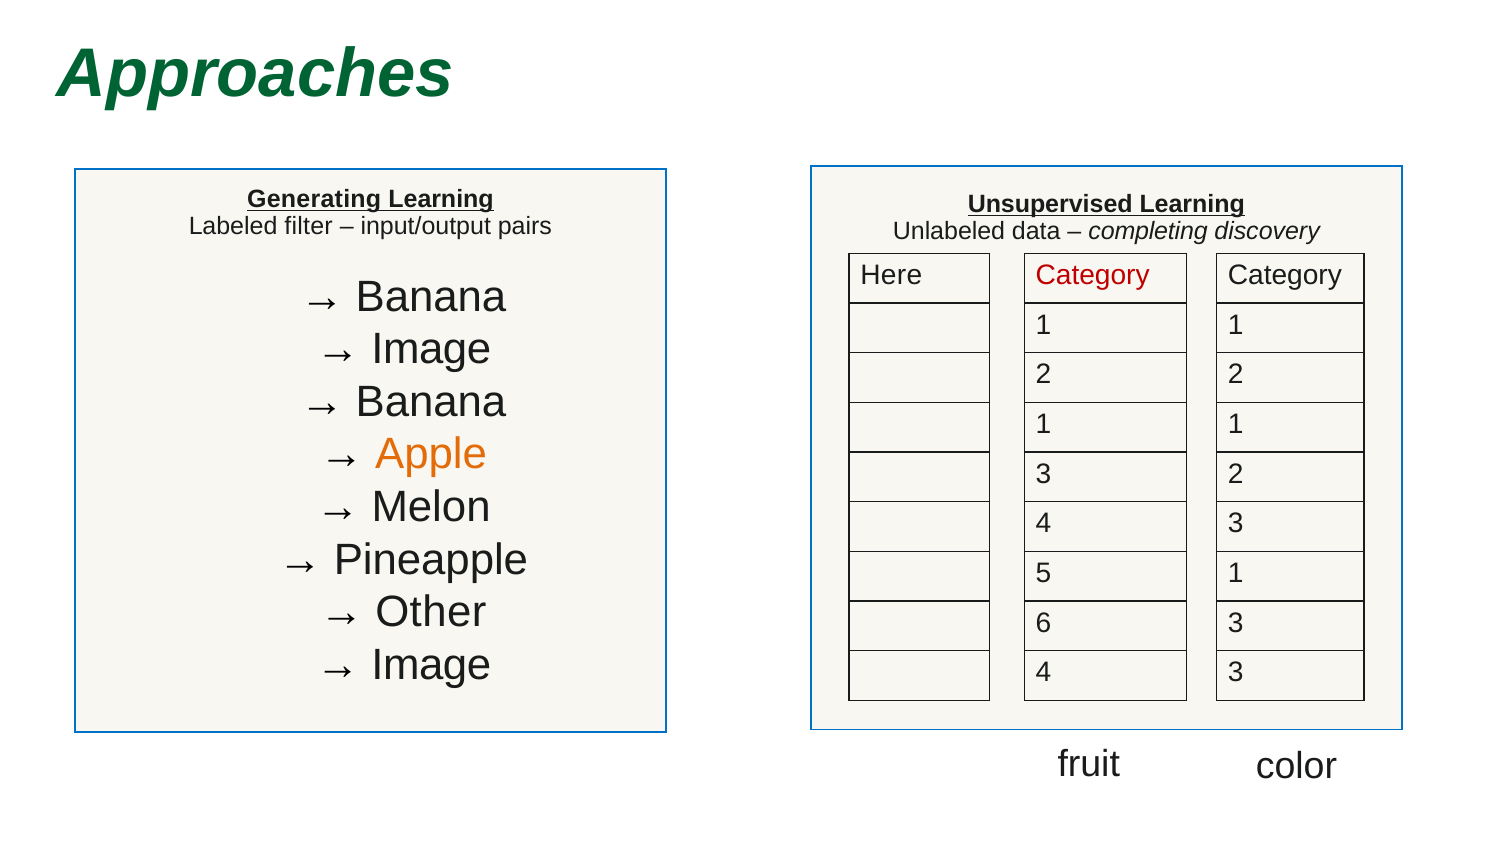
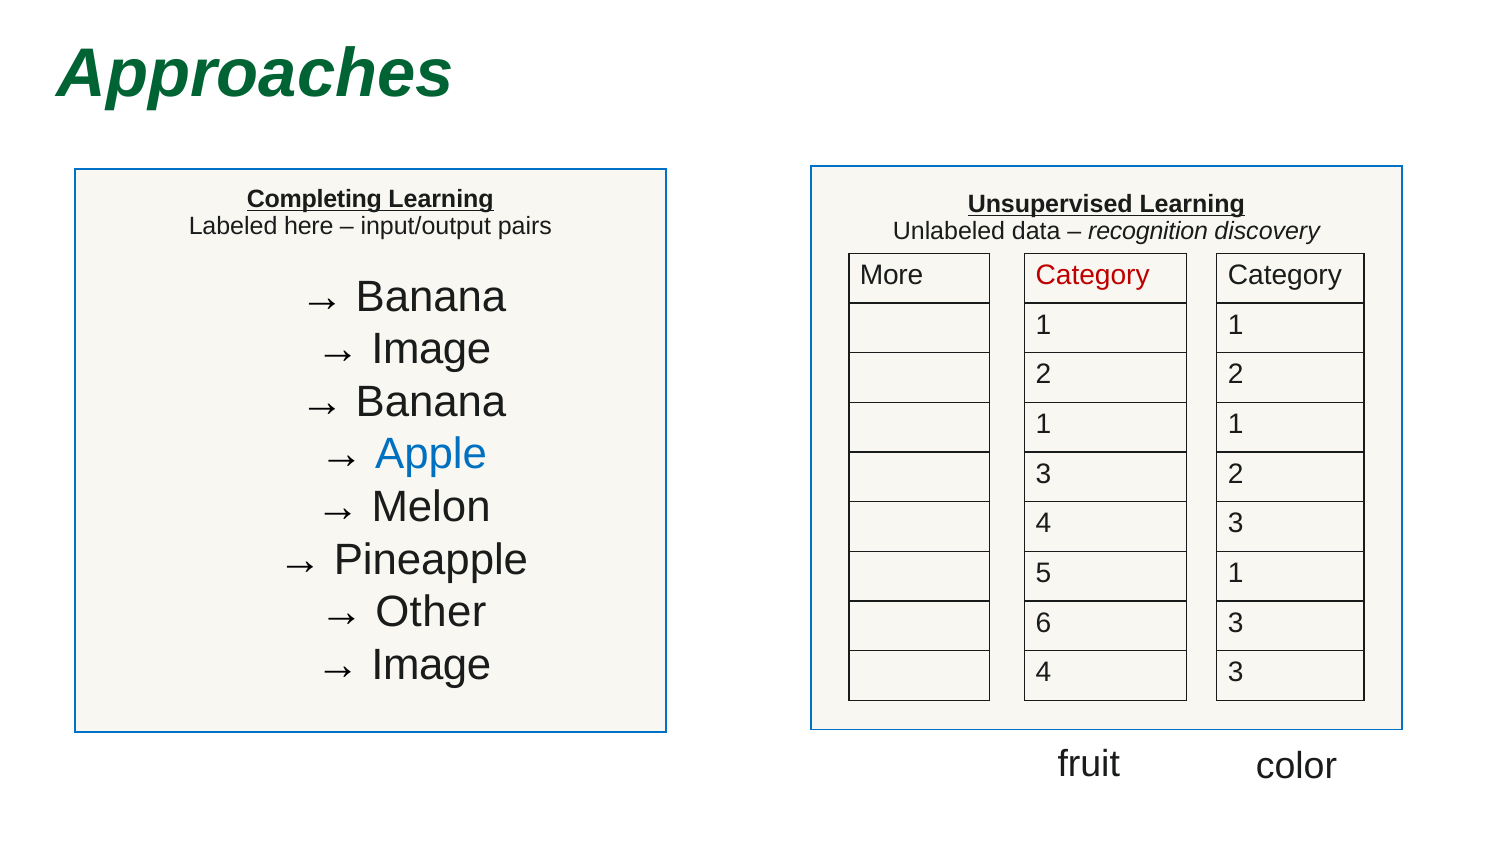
Generating: Generating -> Completing
filter: filter -> here
completing: completing -> recognition
Here: Here -> More
Apple colour: orange -> blue
